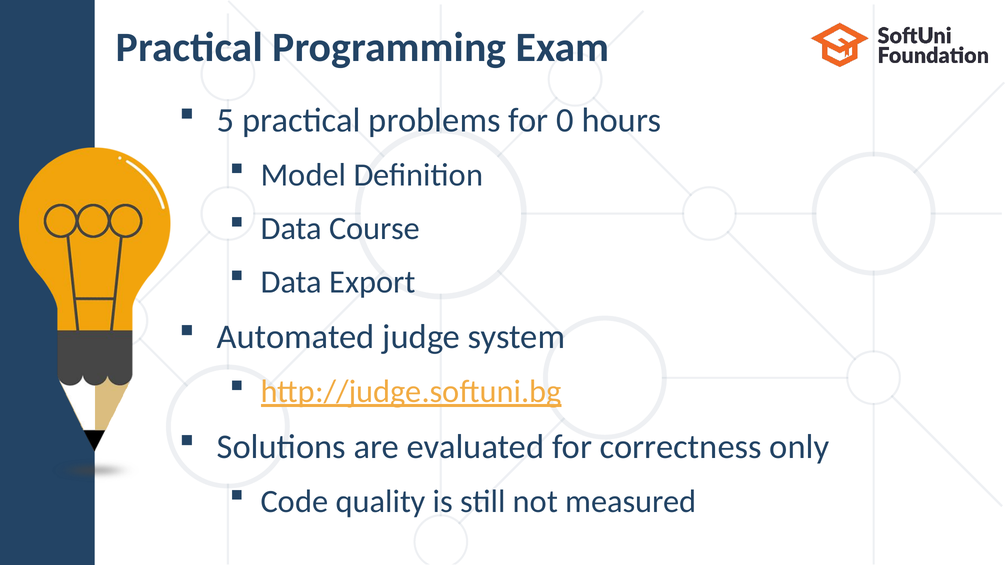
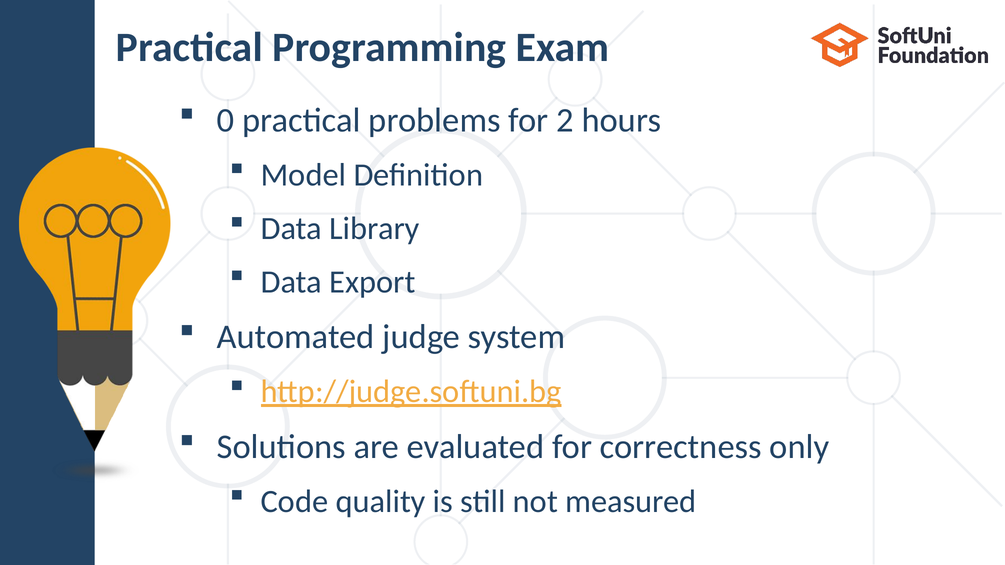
5: 5 -> 0
0: 0 -> 2
Course: Course -> Library
